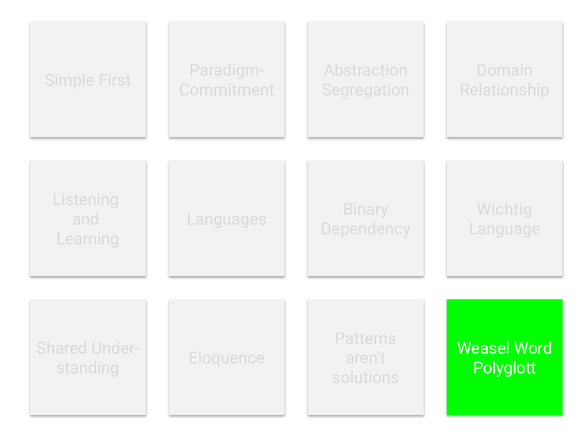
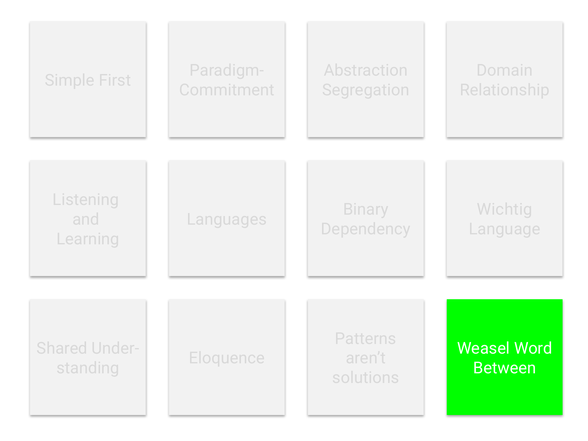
Polyglott: Polyglott -> Between
